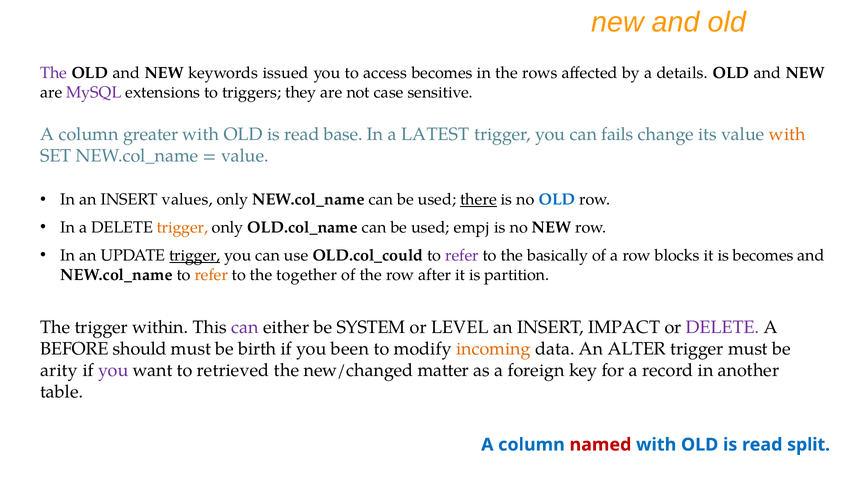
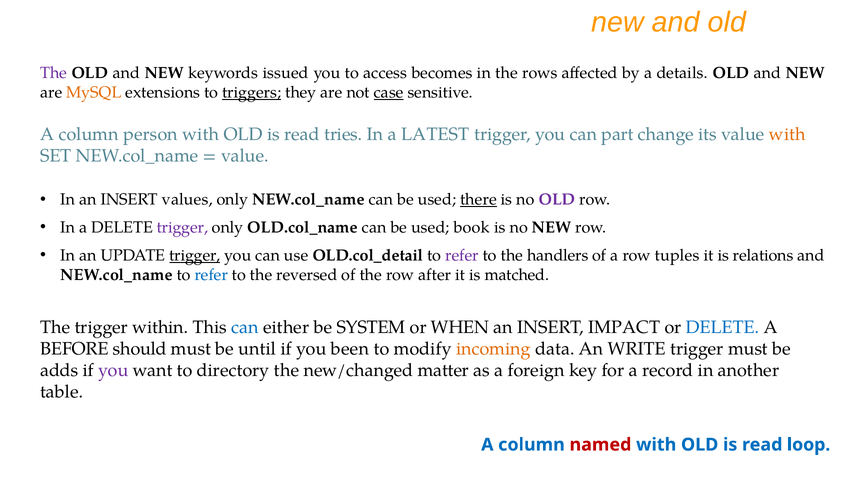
MySQL colour: purple -> orange
triggers underline: none -> present
case underline: none -> present
greater: greater -> person
base: base -> tries
fails: fails -> part
OLD at (557, 199) colour: blue -> purple
trigger at (182, 227) colour: orange -> purple
empj: empj -> book
OLD.col_could: OLD.col_could -> OLD.col_detail
basically: basically -> handlers
blocks: blocks -> tuples
is becomes: becomes -> relations
refer at (211, 275) colour: orange -> blue
together: together -> reversed
partition: partition -> matched
can at (245, 327) colour: purple -> blue
LEVEL: LEVEL -> WHEN
DELETE at (723, 327) colour: purple -> blue
birth: birth -> until
ALTER: ALTER -> WRITE
arity: arity -> adds
retrieved: retrieved -> directory
split: split -> loop
